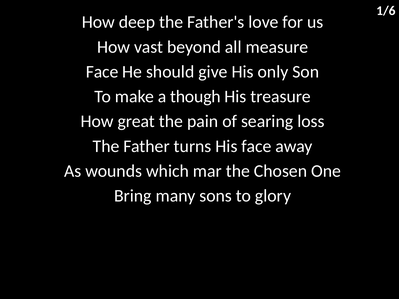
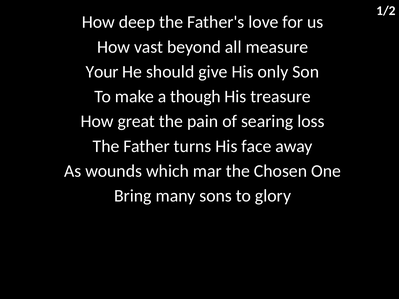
1/6: 1/6 -> 1/2
Face at (102, 72): Face -> Your
